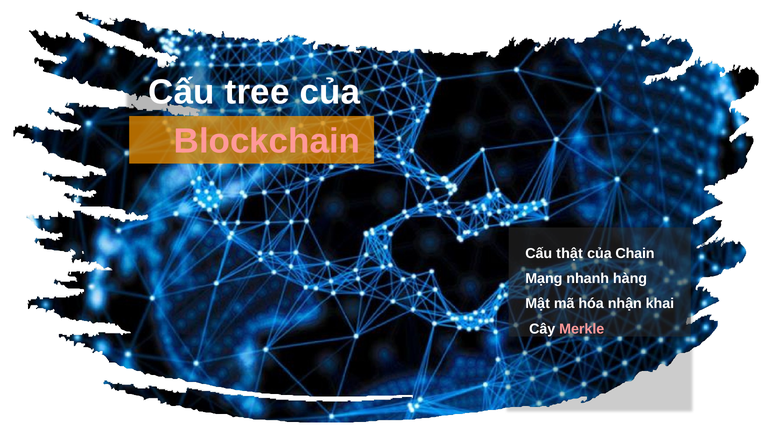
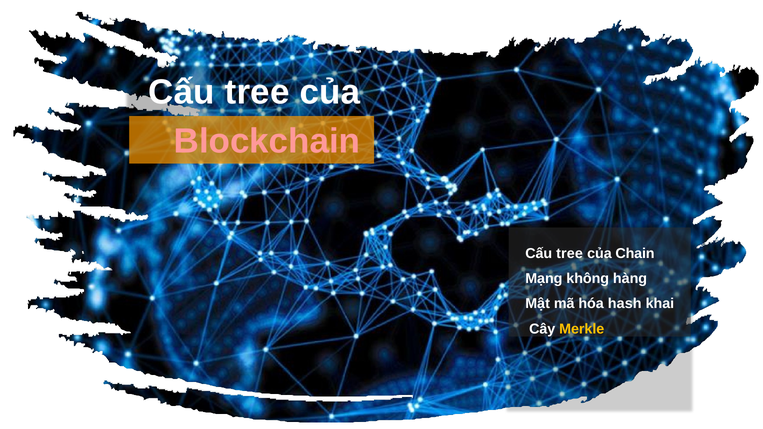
thật at (570, 253): thật -> tree
nhanh: nhanh -> không
nhận: nhận -> hash
Merkle colour: pink -> yellow
